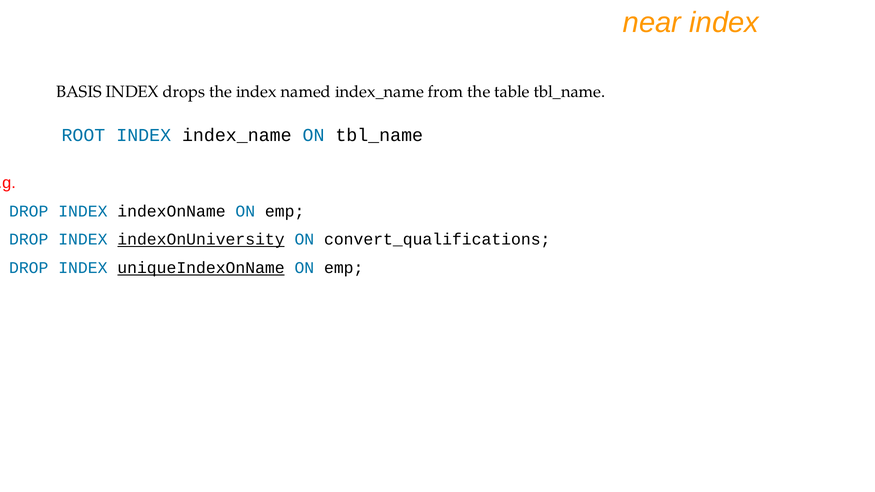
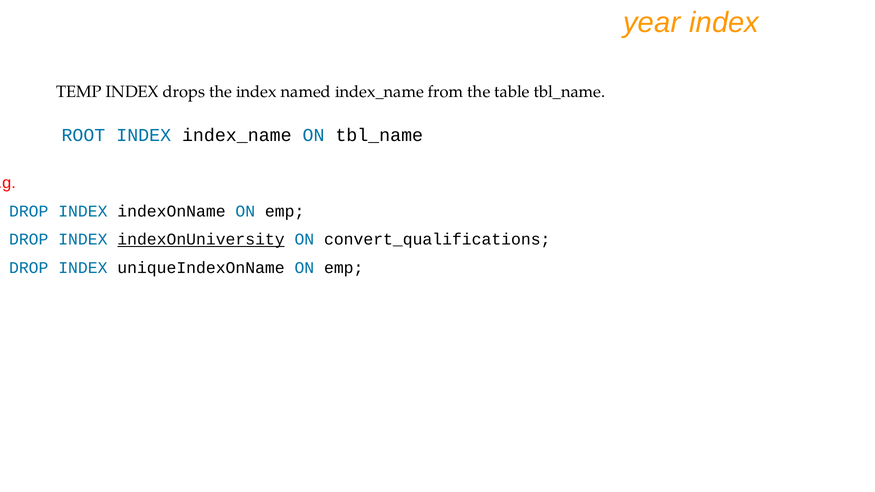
near: near -> year
BASIS: BASIS -> TEMP
uniqueIndexOnName underline: present -> none
